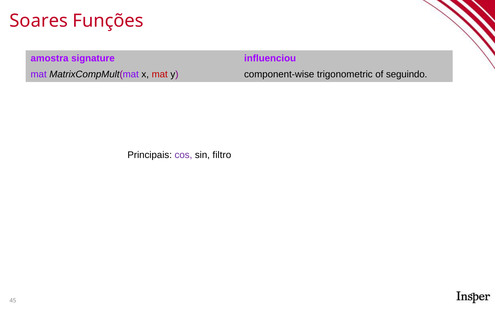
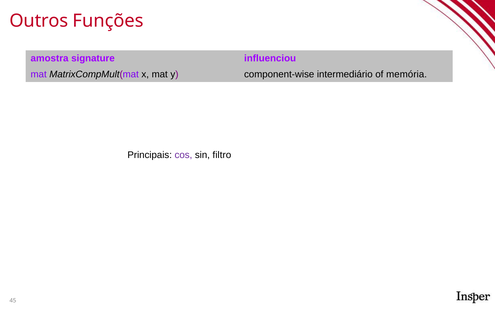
Soares: Soares -> Outros
mat at (160, 74) colour: red -> black
trigonometric: trigonometric -> intermediário
seguindo: seguindo -> memória
